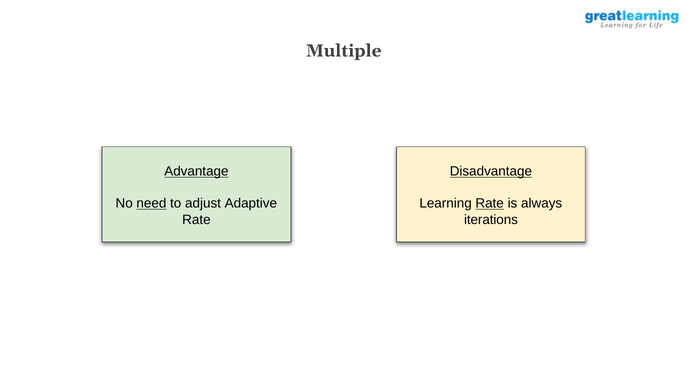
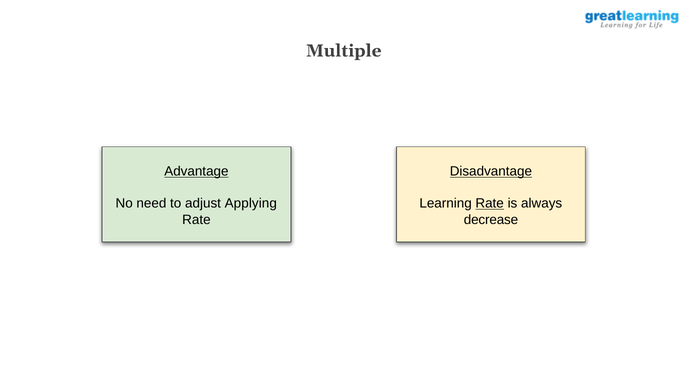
need underline: present -> none
Adaptive: Adaptive -> Applying
iterations: iterations -> decrease
